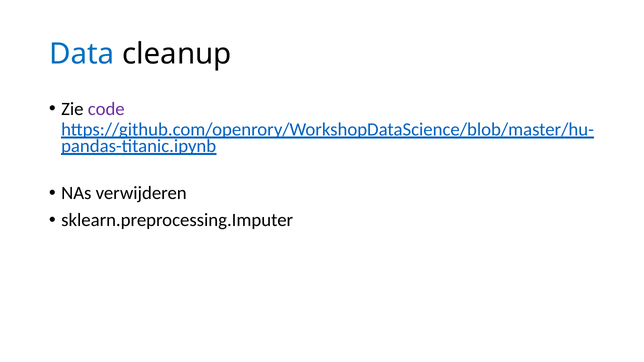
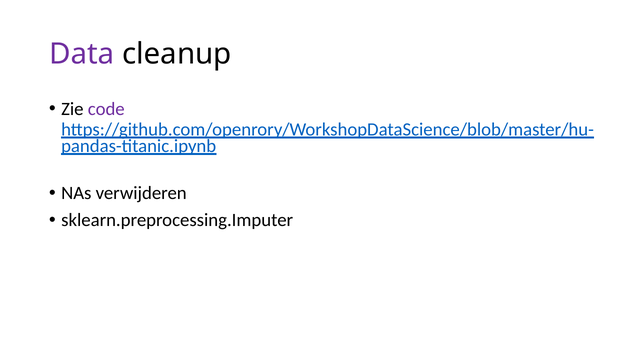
Data colour: blue -> purple
